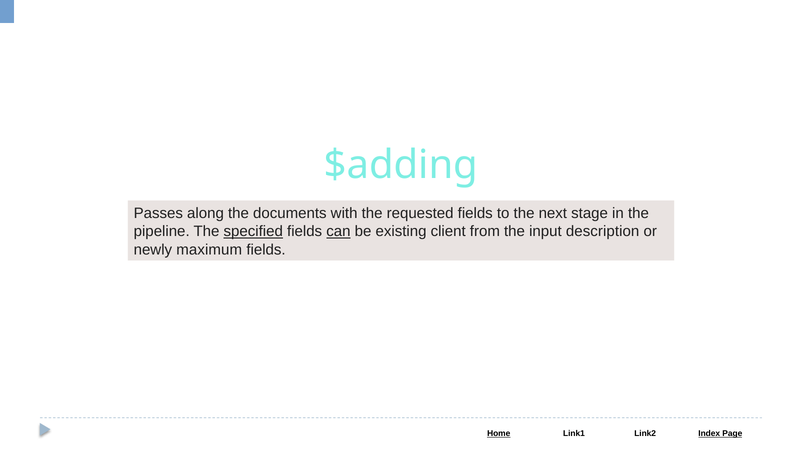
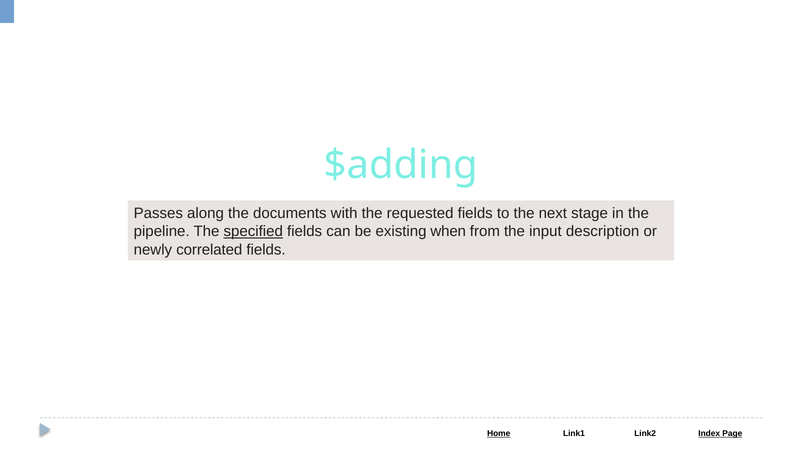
can underline: present -> none
client: client -> when
maximum: maximum -> correlated
